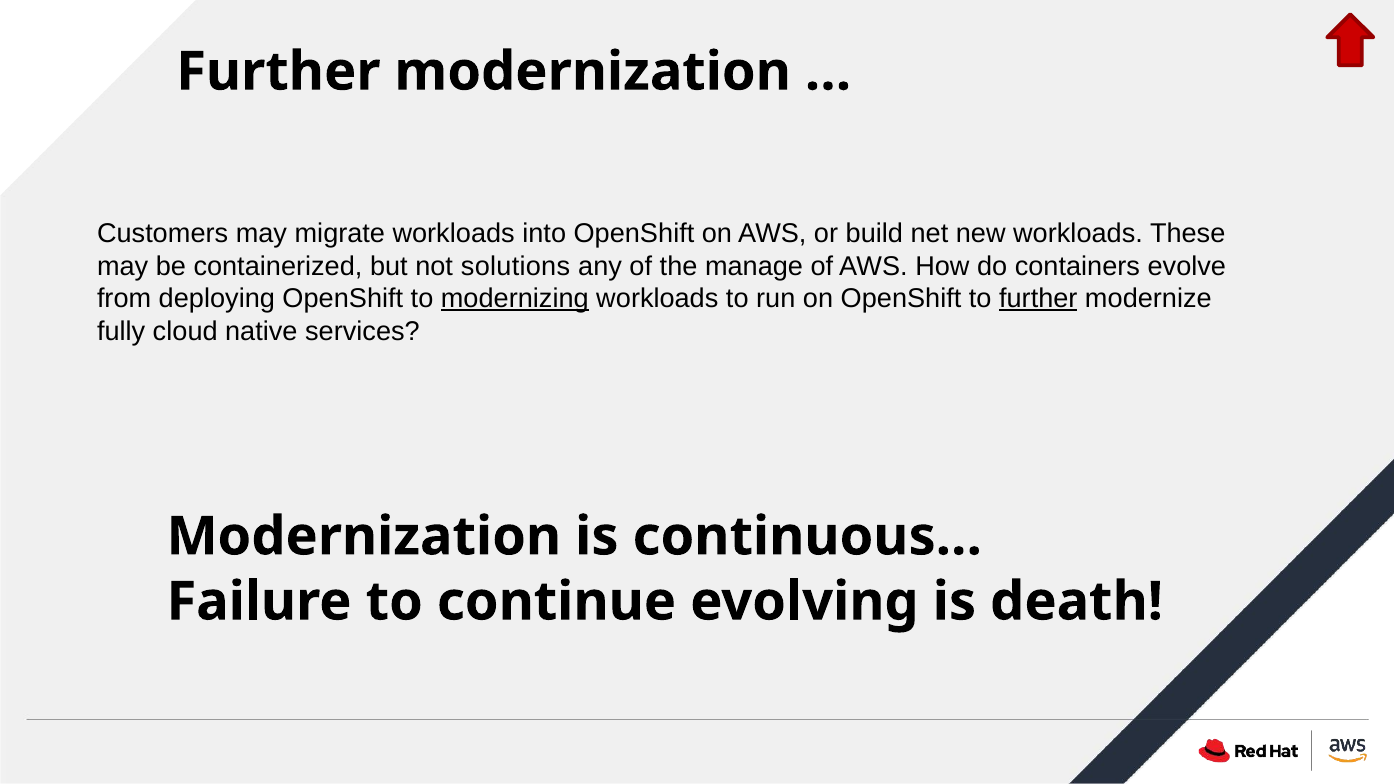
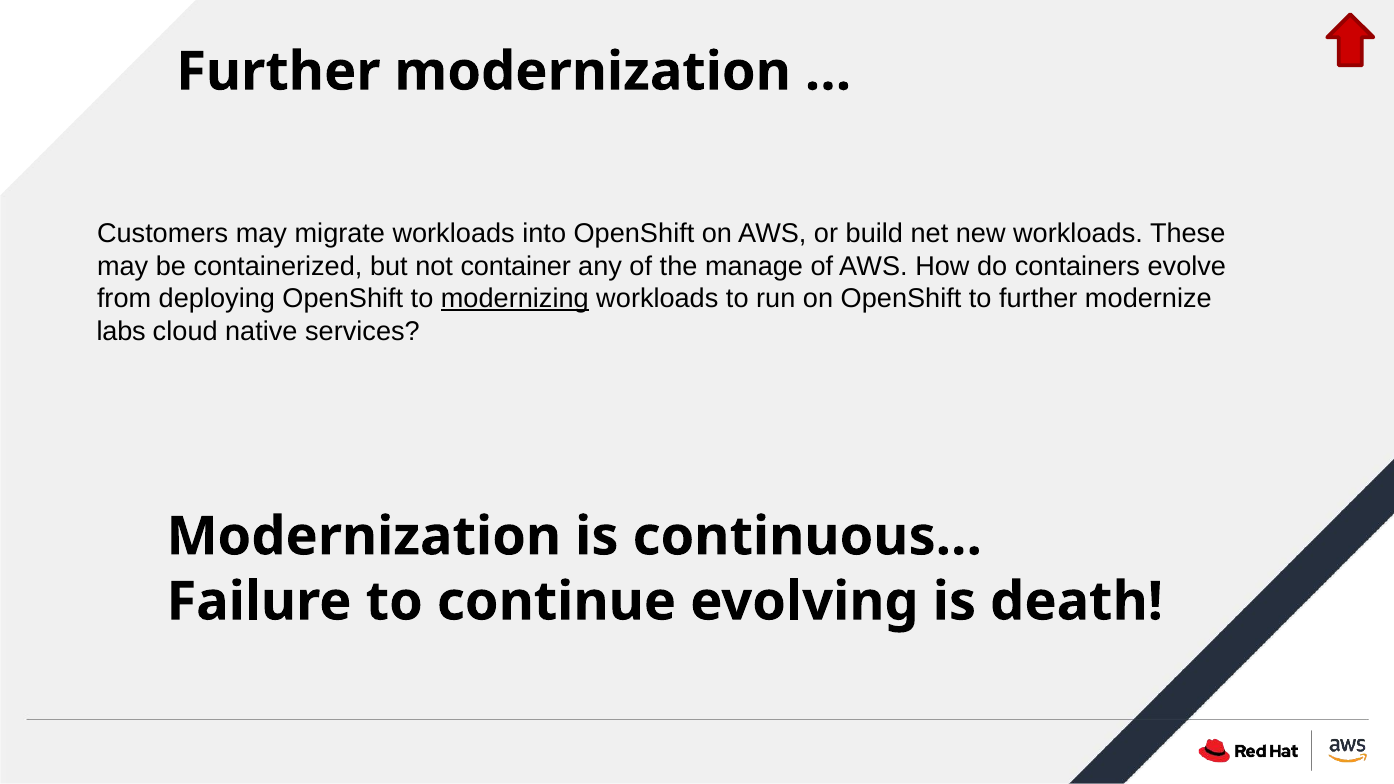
solutions: solutions -> container
further at (1038, 299) underline: present -> none
fully: fully -> labs
